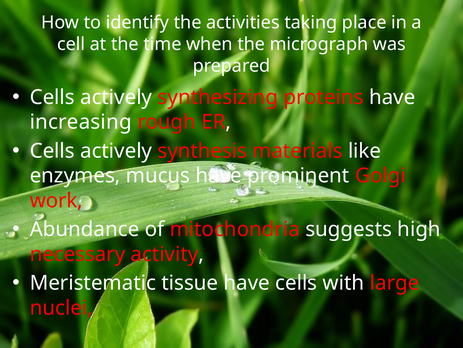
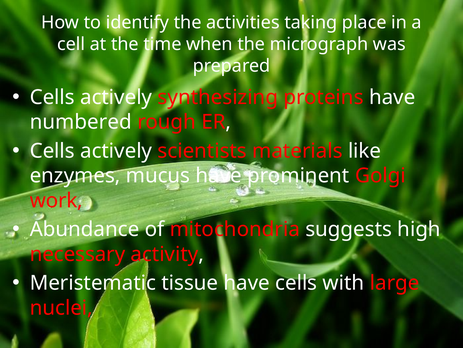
increasing: increasing -> numbered
synthesis: synthesis -> scientists
